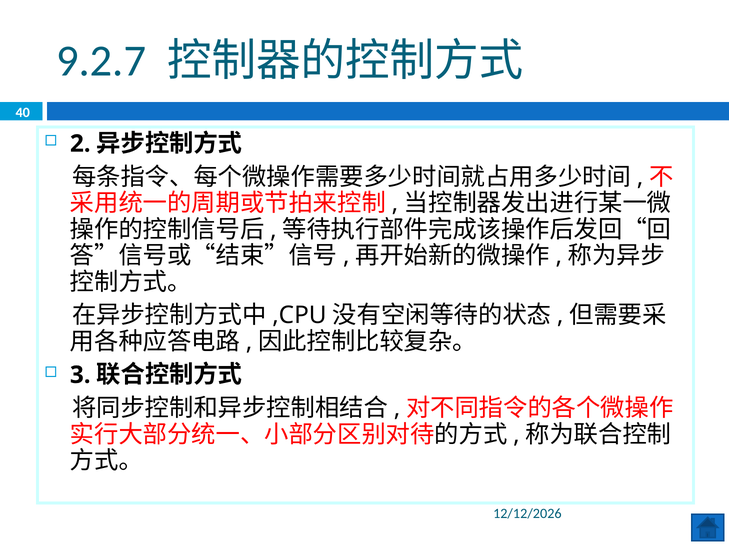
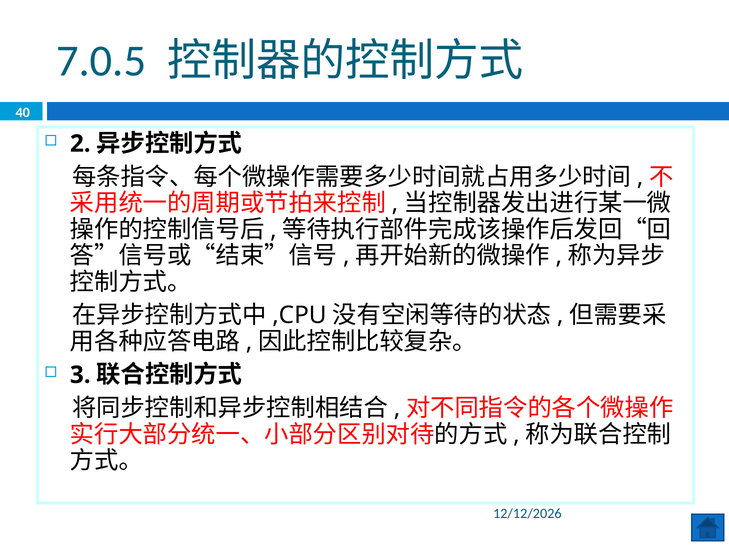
9.2.7: 9.2.7 -> 7.0.5
